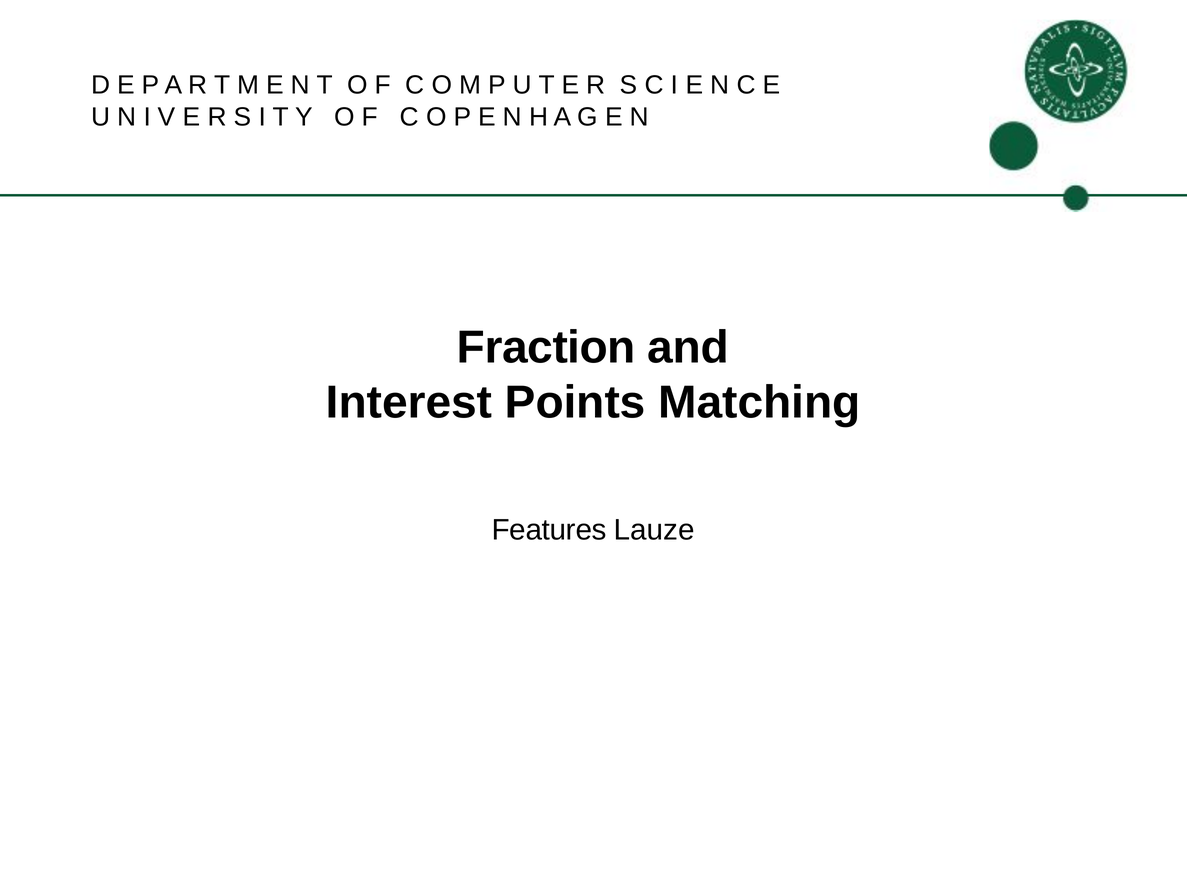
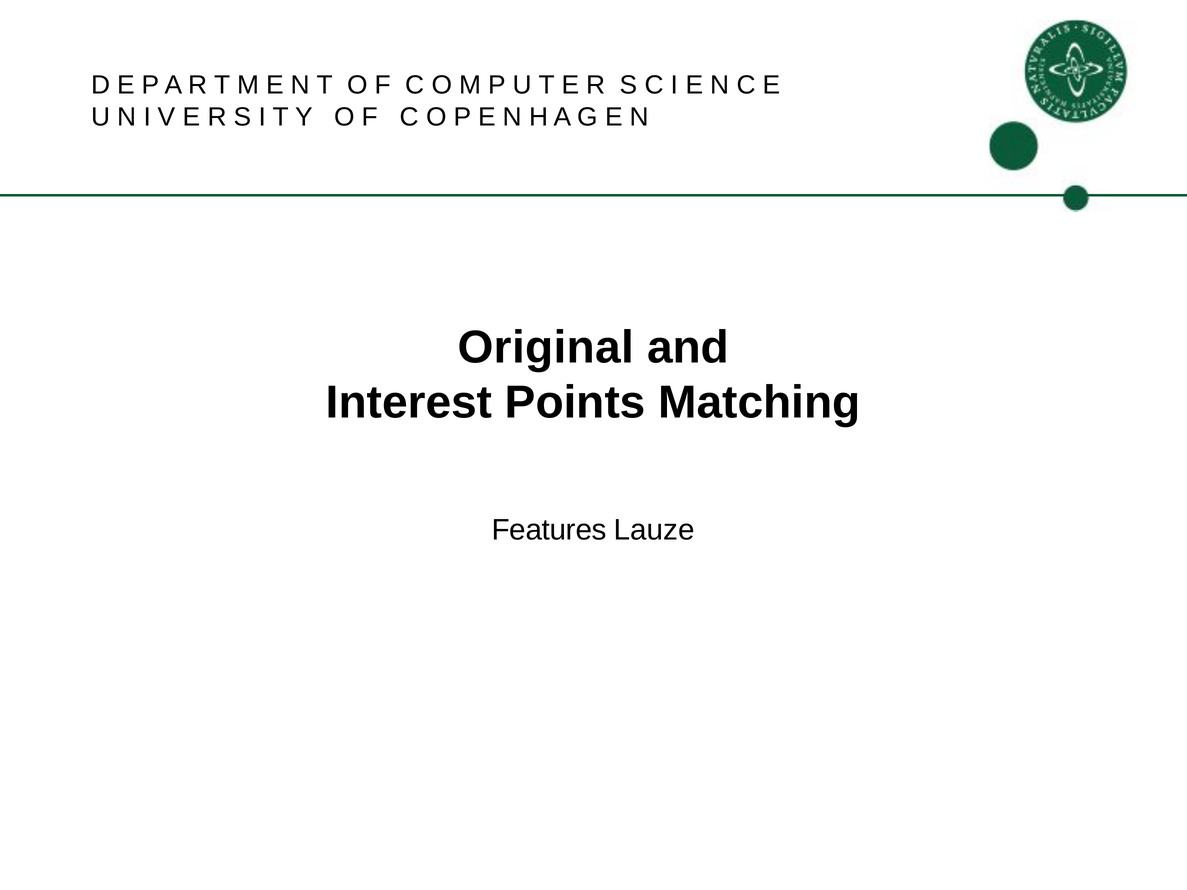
Fraction: Fraction -> Original
